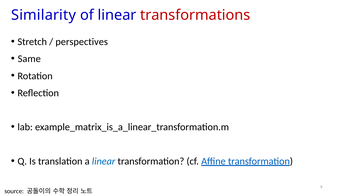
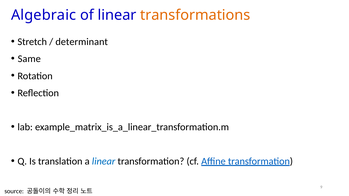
Similarity: Similarity -> Algebraic
transformations colour: red -> orange
perspectives: perspectives -> determinant
